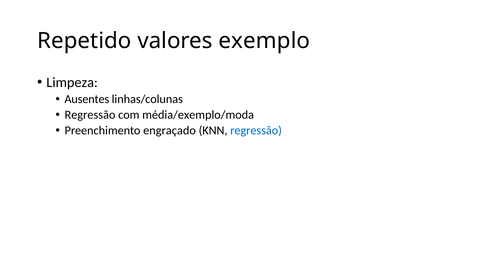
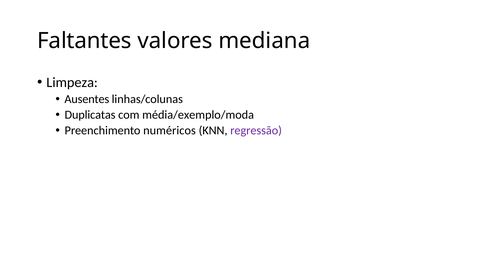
Repetido: Repetido -> Faltantes
exemplo: exemplo -> mediana
Regressão at (90, 115): Regressão -> Duplicatas
engraçado: engraçado -> numéricos
regressão at (256, 131) colour: blue -> purple
